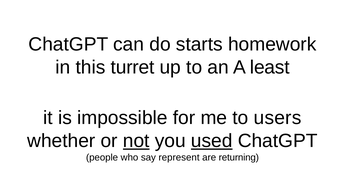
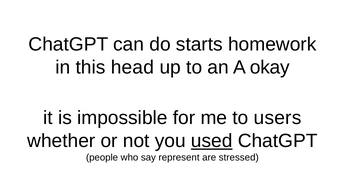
turret: turret -> head
least: least -> okay
not underline: present -> none
returning: returning -> stressed
